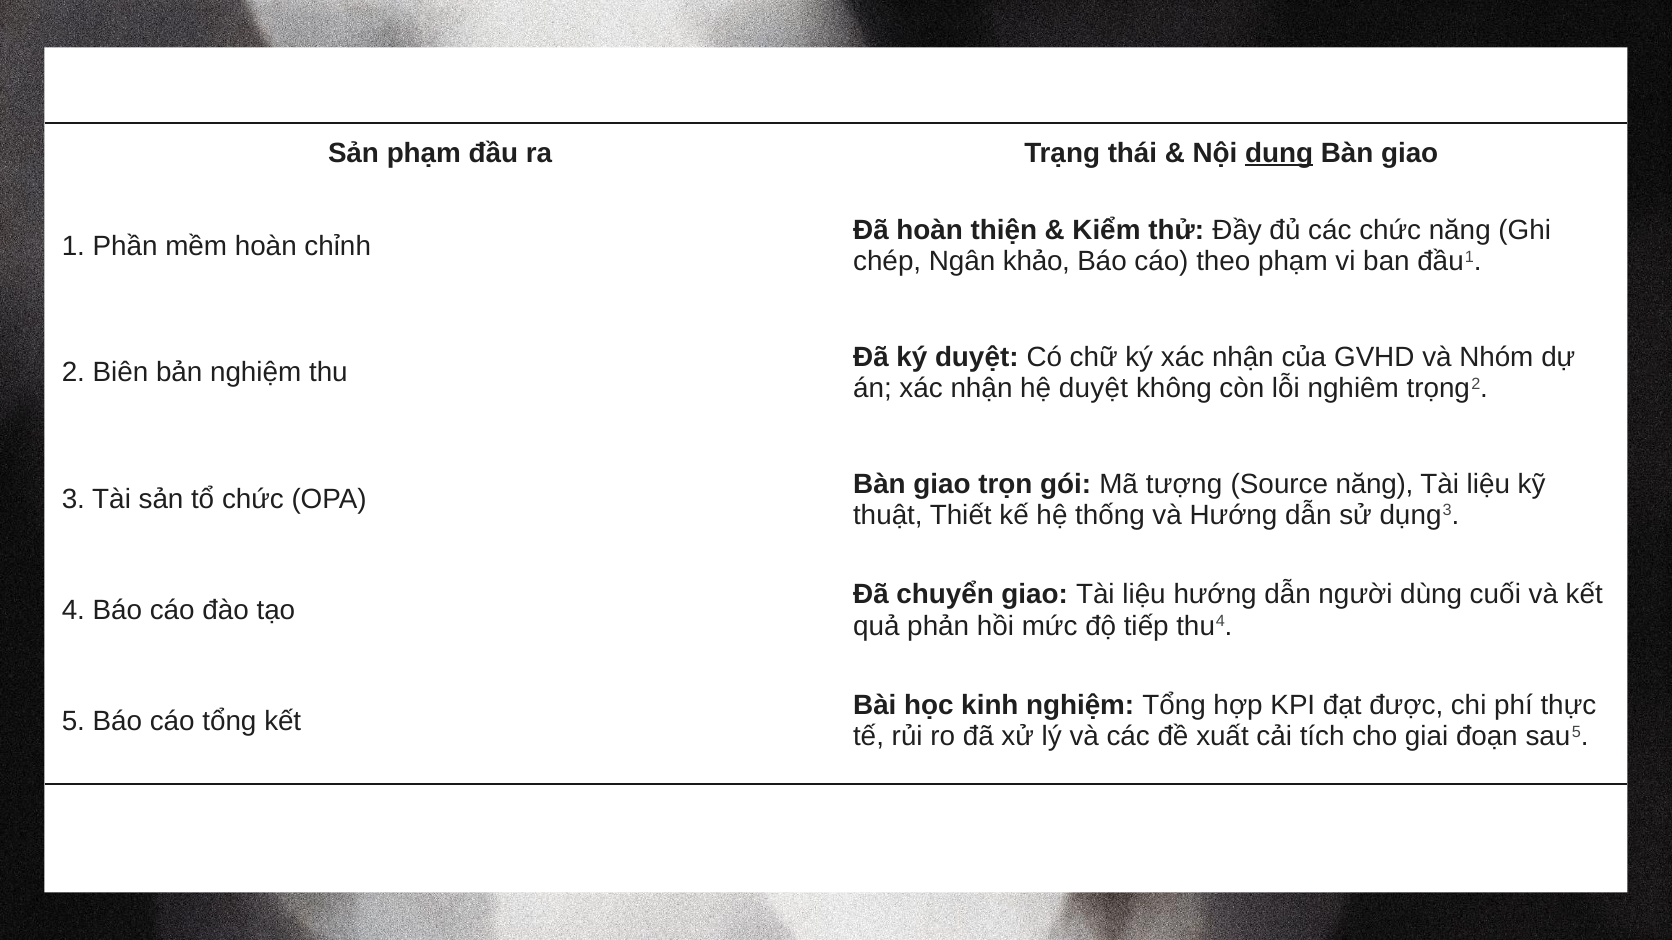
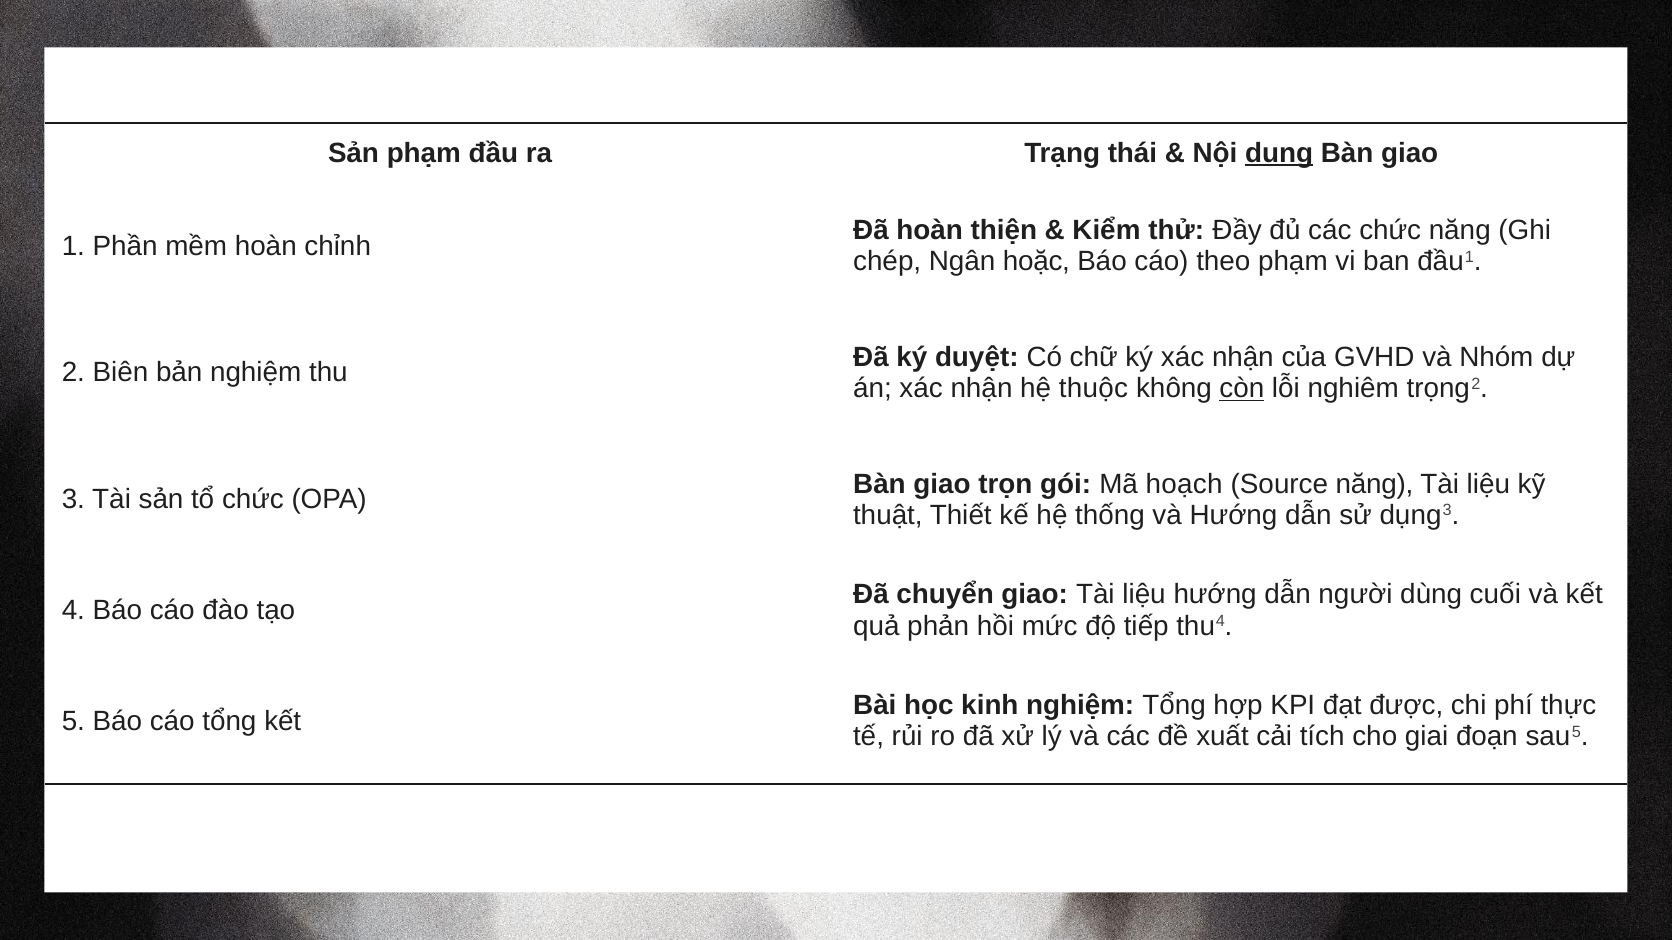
khảo: khảo -> hoặc
hệ duyệt: duyệt -> thuộc
còn underline: none -> present
tượng: tượng -> hoạch
